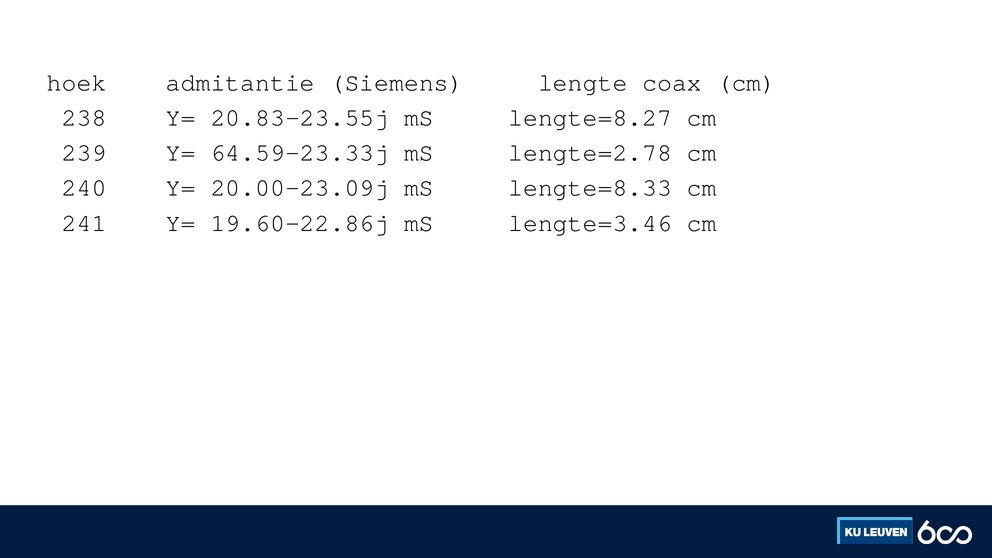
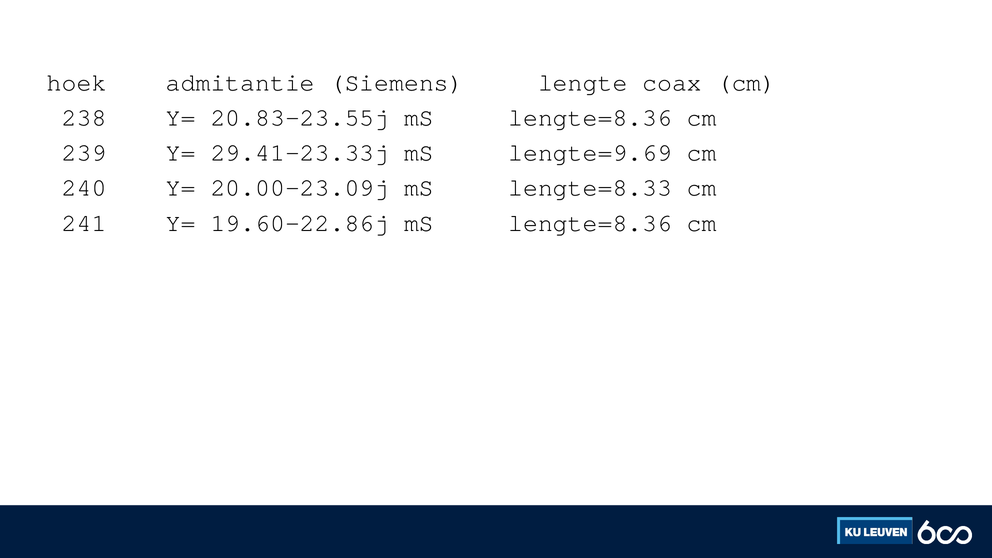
20.83-23.55j mS lengte=8.27: lengte=8.27 -> lengte=8.36
64.59-23.33j: 64.59-23.33j -> 29.41-23.33j
lengte=2.78: lengte=2.78 -> lengte=9.69
19.60-22.86j mS lengte=3.46: lengte=3.46 -> lengte=8.36
